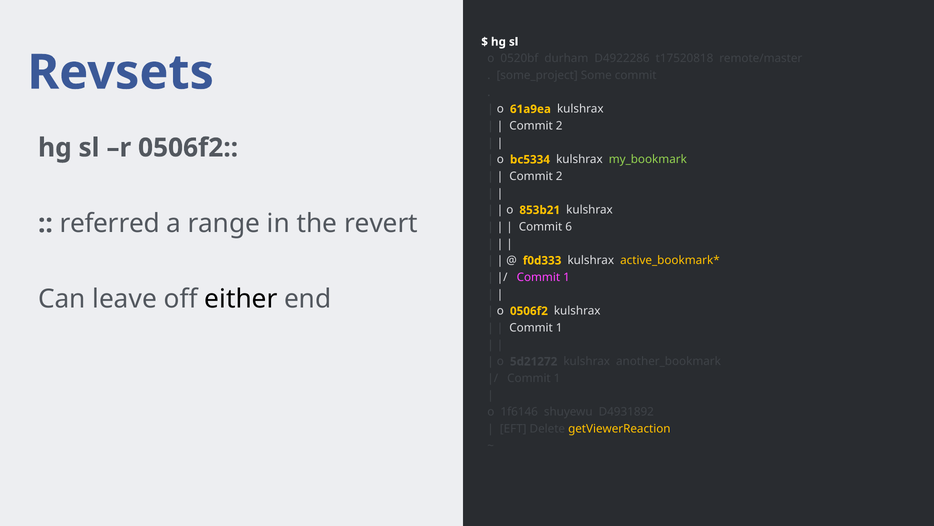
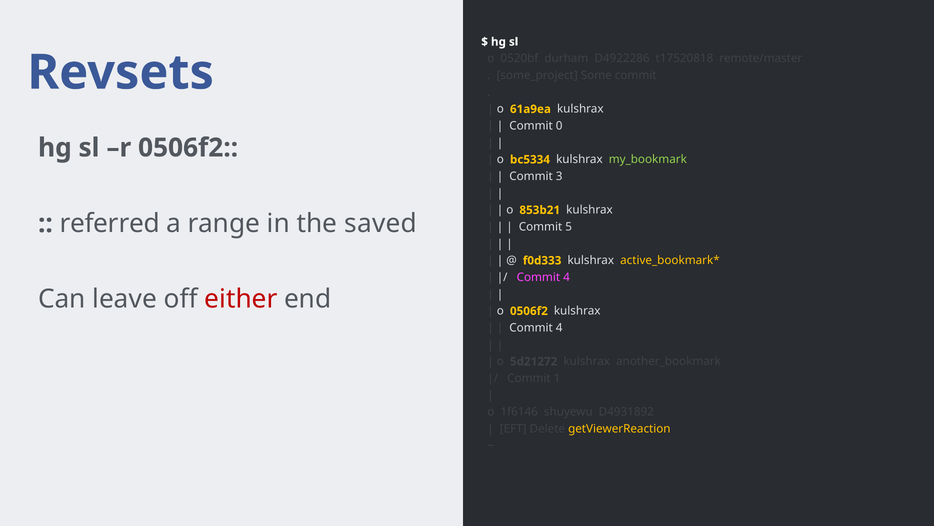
2 at (559, 126): 2 -> 0
2 at (559, 176): 2 -> 3
revert: revert -> saved
6: 6 -> 5
1 at (567, 277): 1 -> 4
either colour: black -> red
1 at (559, 328): 1 -> 4
